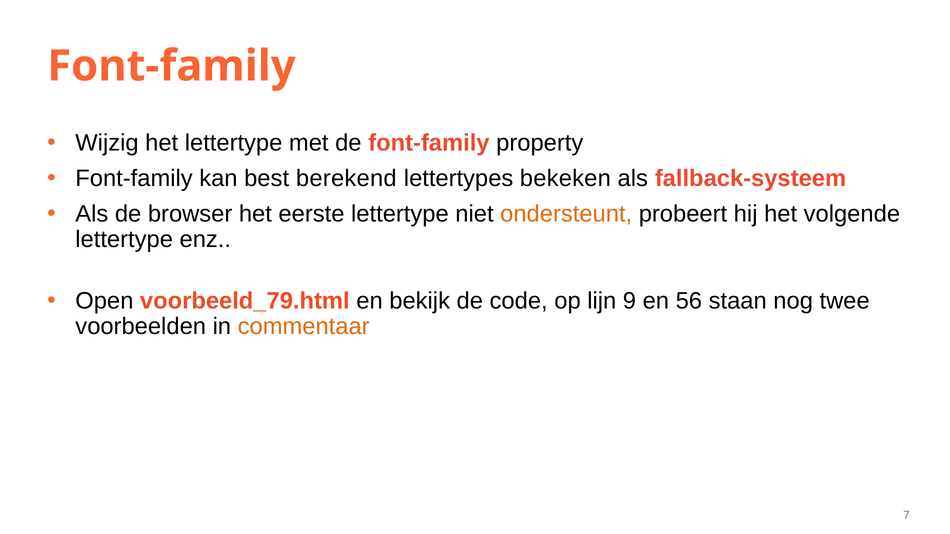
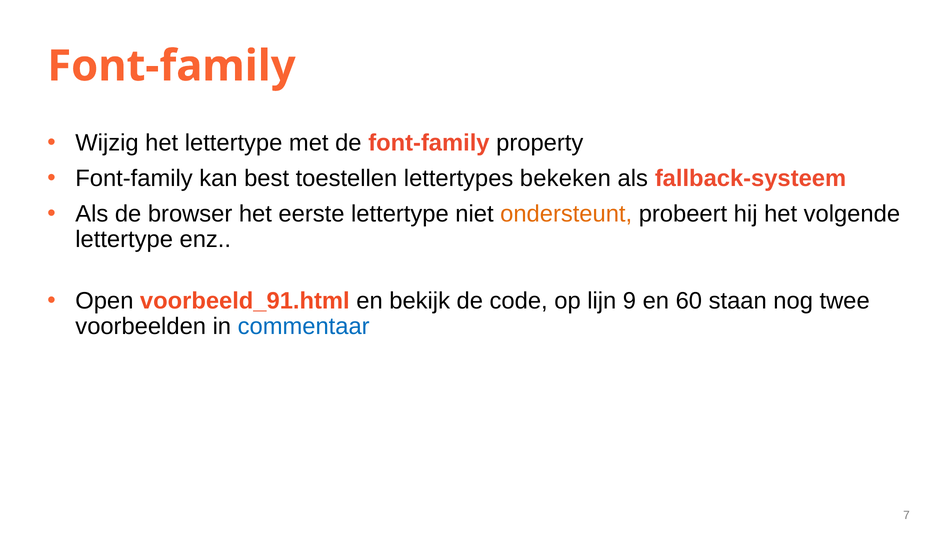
berekend: berekend -> toestellen
voorbeeld_79.html: voorbeeld_79.html -> voorbeeld_91.html
56: 56 -> 60
commentaar colour: orange -> blue
